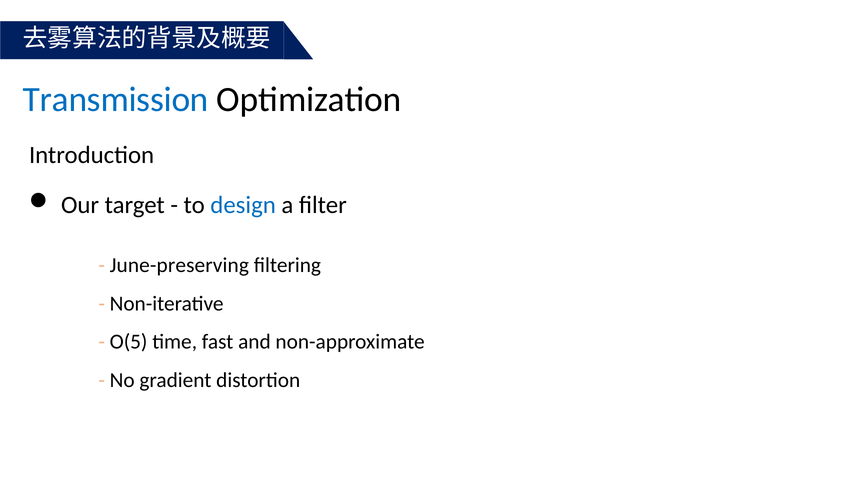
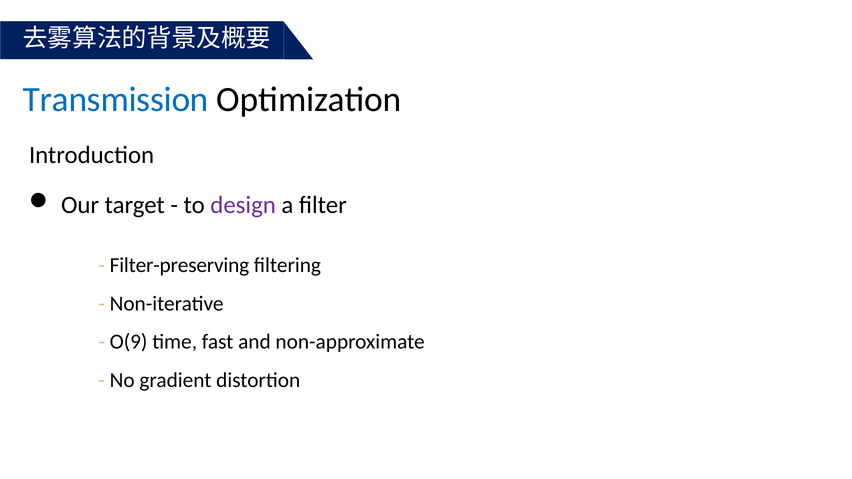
design colour: blue -> purple
June-preserving: June-preserving -> Filter-preserving
O(5: O(5 -> O(9
